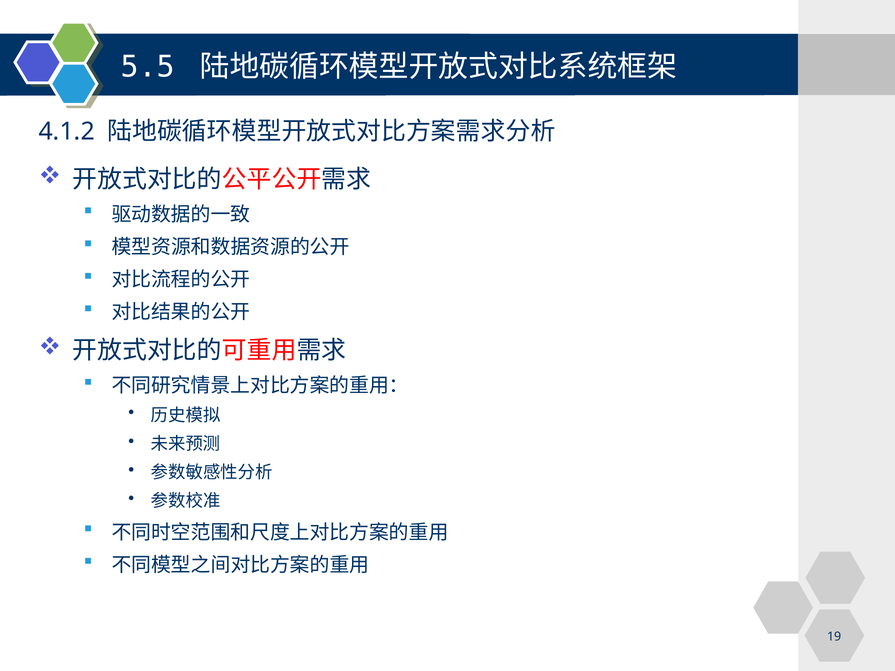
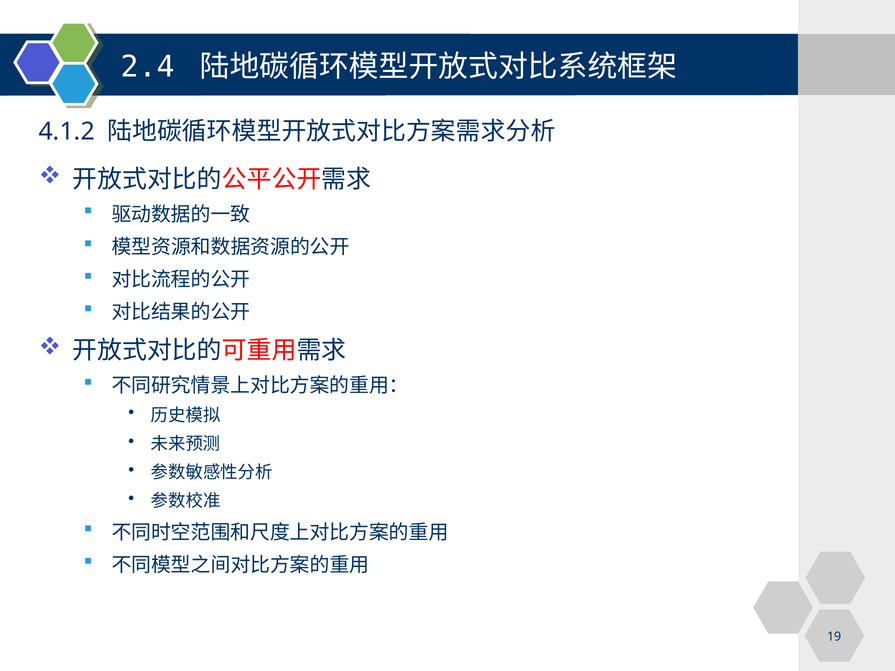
5.5: 5.5 -> 2.4
